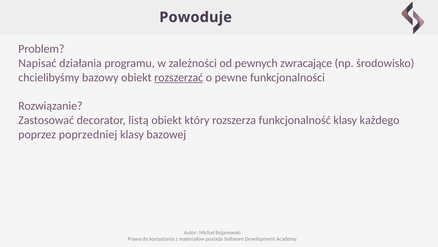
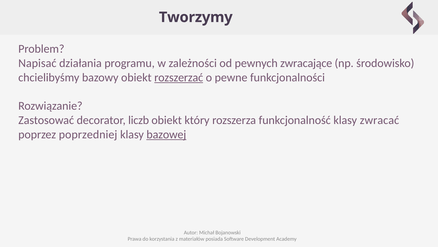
Powoduje: Powoduje -> Tworzymy
listą: listą -> liczb
każdego: każdego -> zwracać
bazowej underline: none -> present
